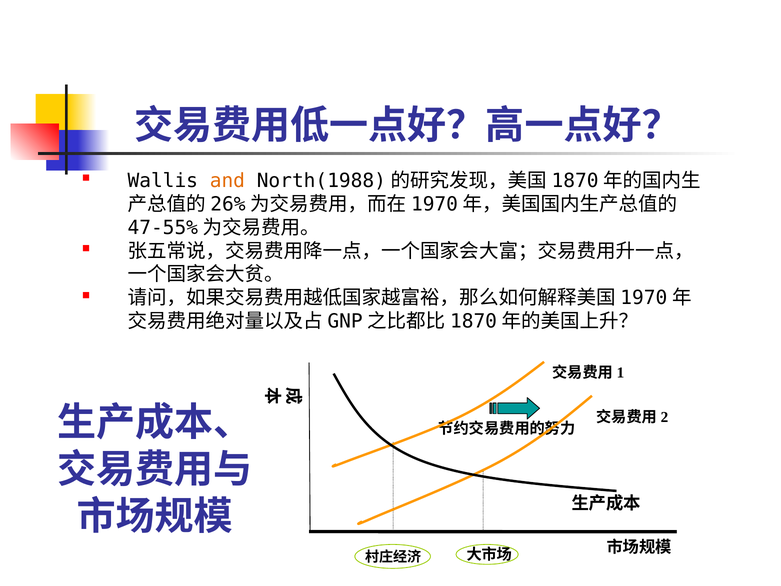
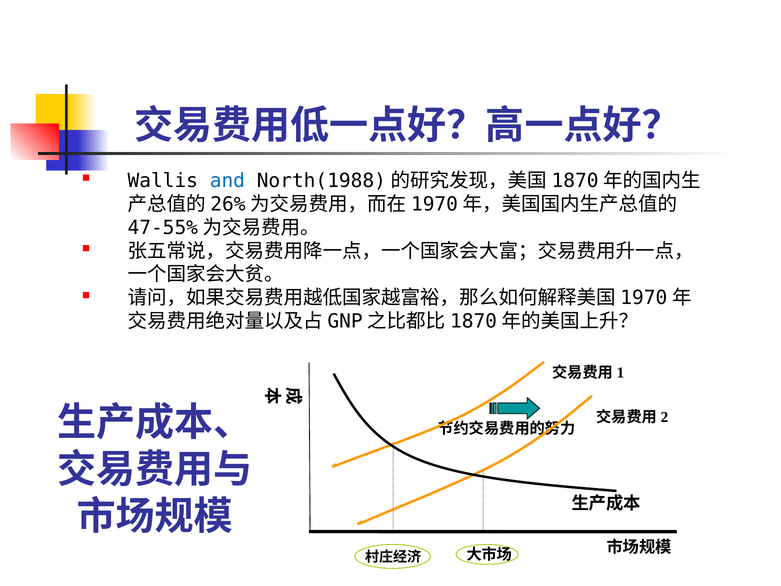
and colour: orange -> blue
